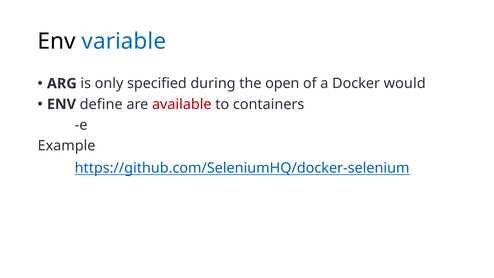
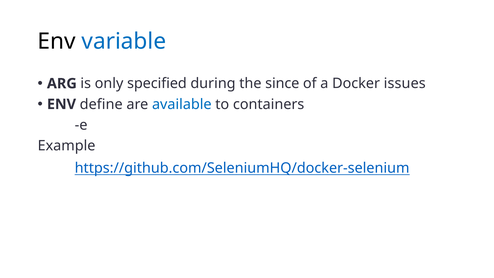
open: open -> since
would: would -> issues
available colour: red -> blue
